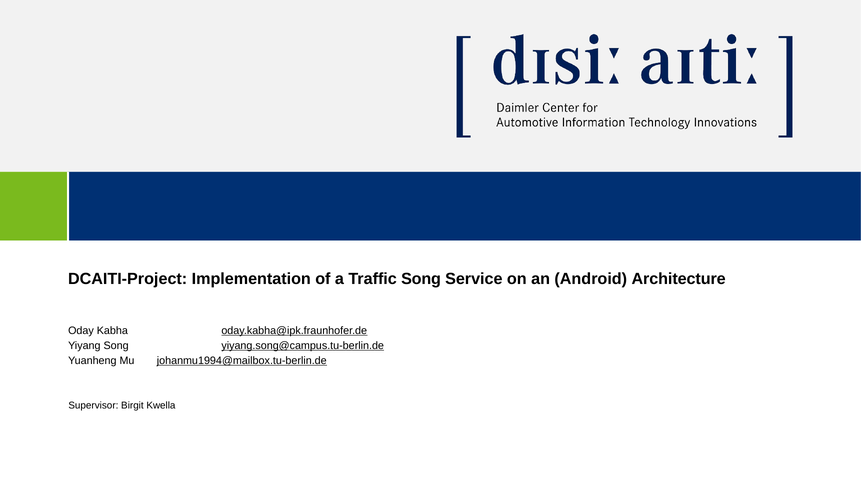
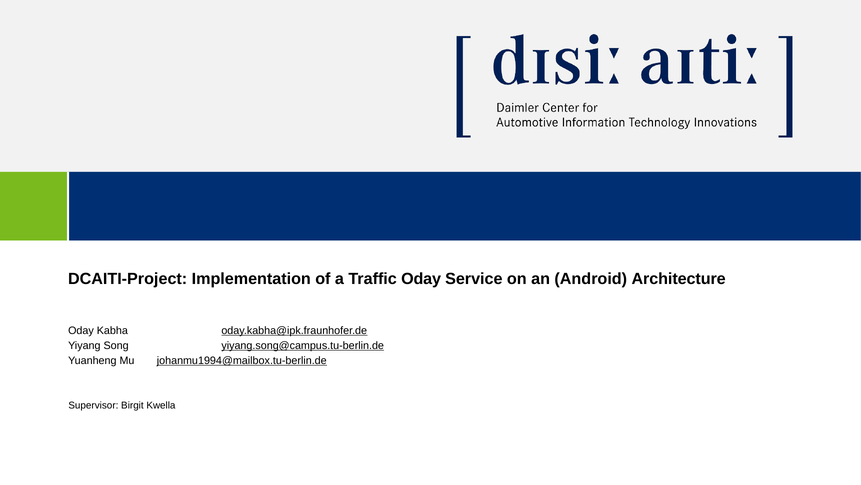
Traffic Song: Song -> Oday
